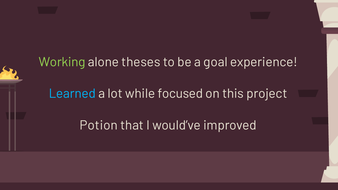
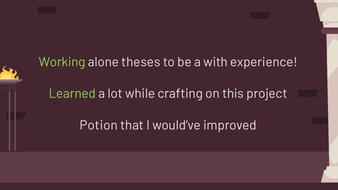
goal: goal -> with
Learned colour: light blue -> light green
focused: focused -> crafting
